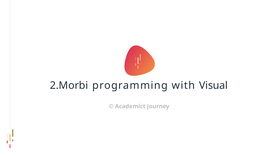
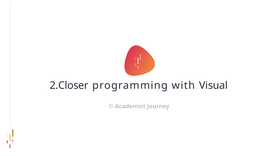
2.Morbi: 2.Morbi -> 2.Closer
